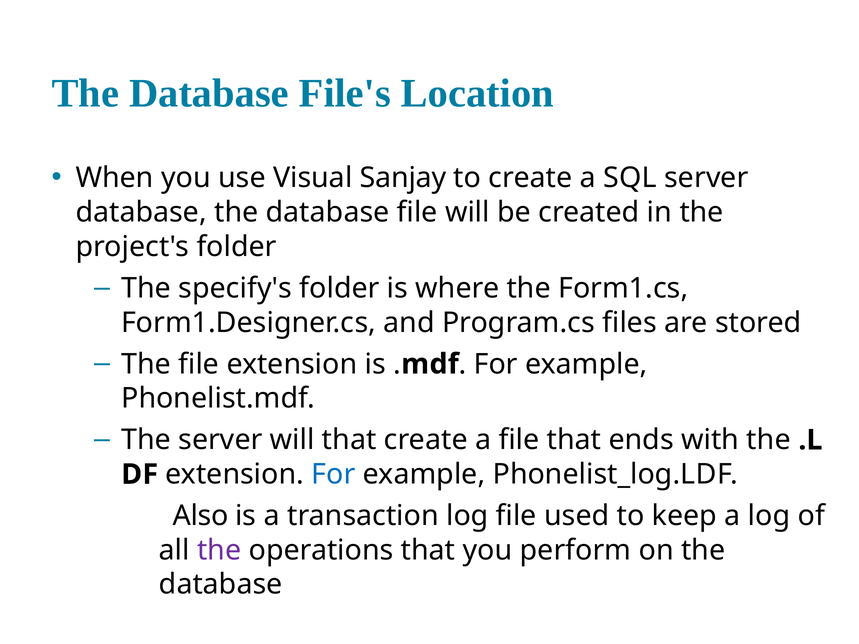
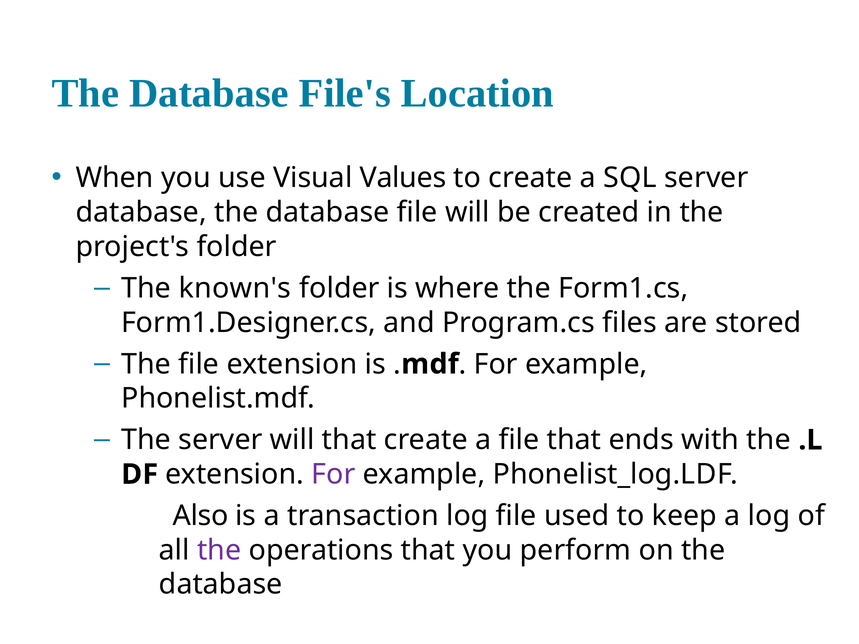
Sanjay: Sanjay -> Values
specify's: specify's -> known's
For at (333, 474) colour: blue -> purple
